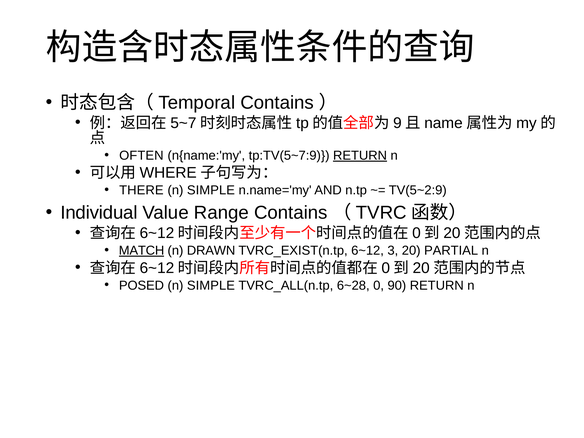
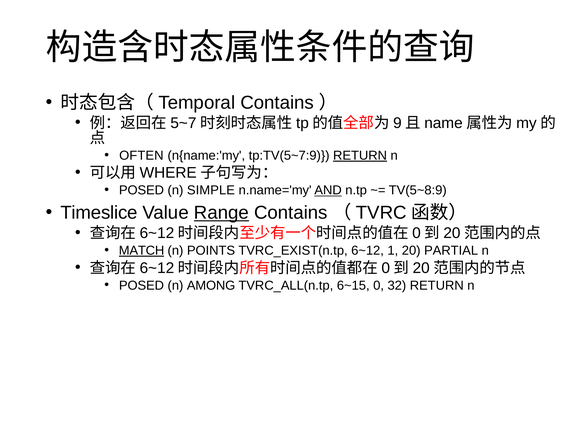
THERE at (141, 190): THERE -> POSED
AND underline: none -> present
TV(5~2:9: TV(5~2:9 -> TV(5~8:9
Individual: Individual -> Timeslice
Range underline: none -> present
DRAWN: DRAWN -> POINTS
3: 3 -> 1
SIMPLE at (211, 285): SIMPLE -> AMONG
6~28: 6~28 -> 6~15
90: 90 -> 32
